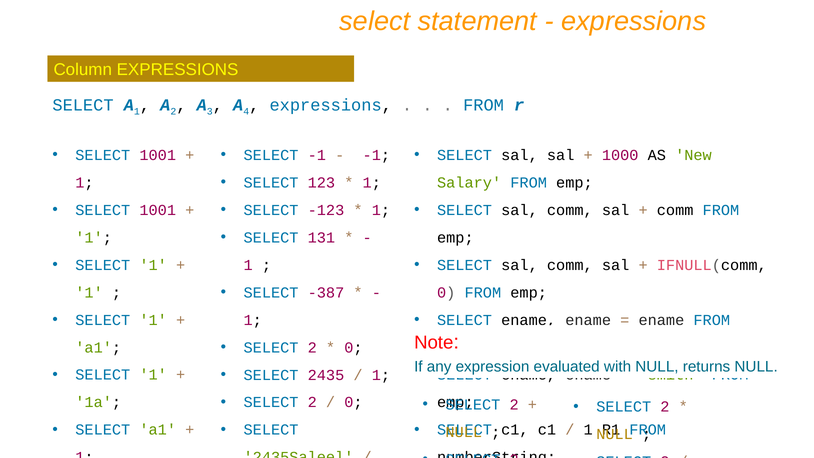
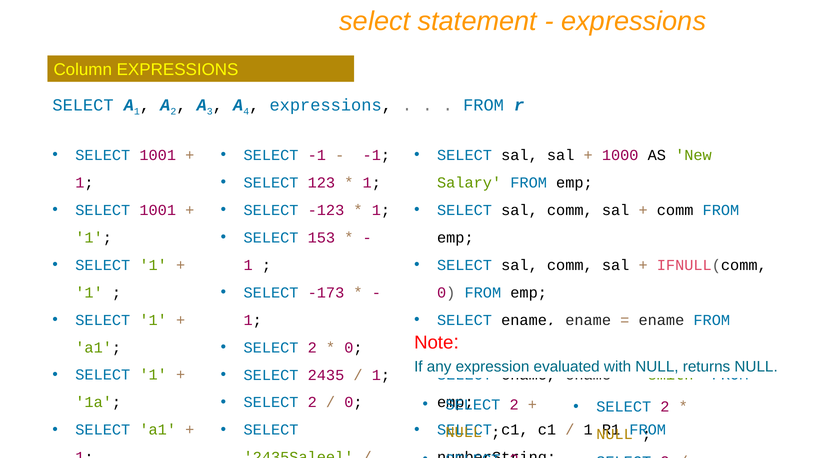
131: 131 -> 153
-387: -387 -> -173
